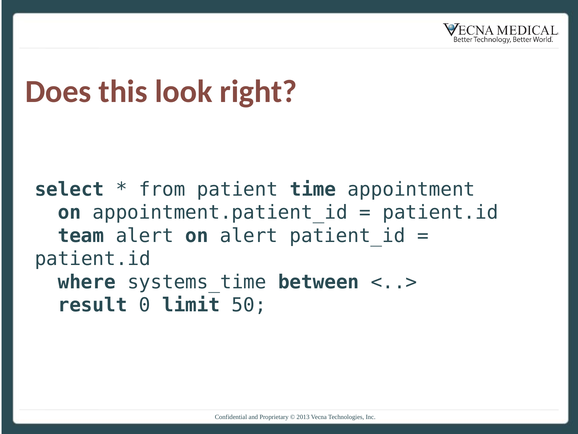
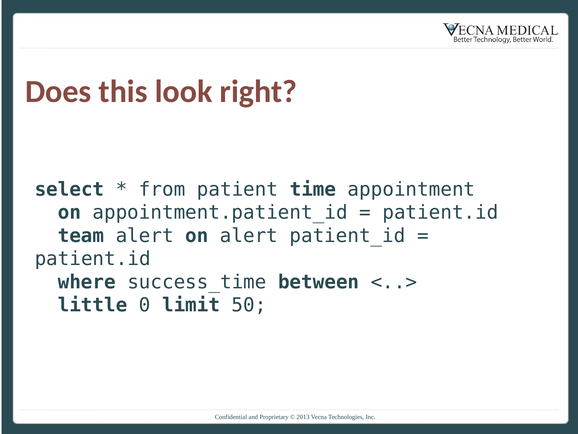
systems_time: systems_time -> success_time
result: result -> little
